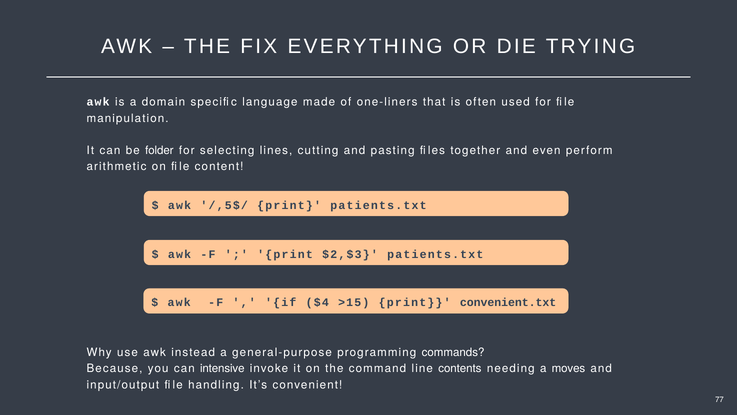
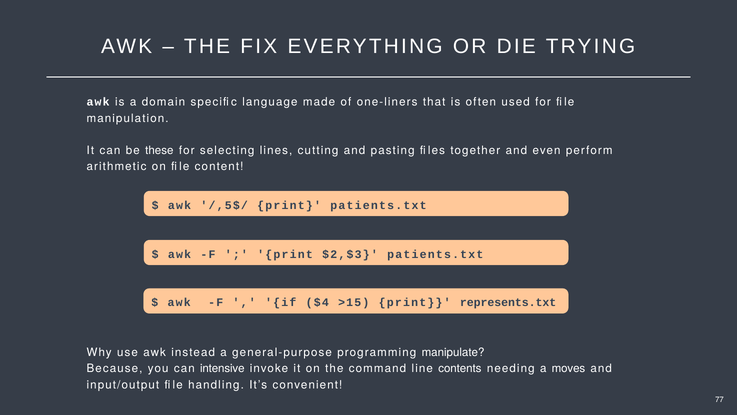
folder: folder -> these
convenient.txt: convenient.txt -> represents.txt
commands: commands -> manipulate
